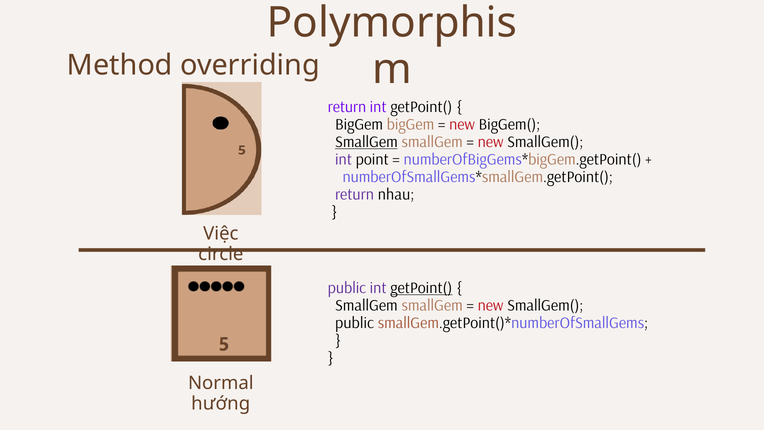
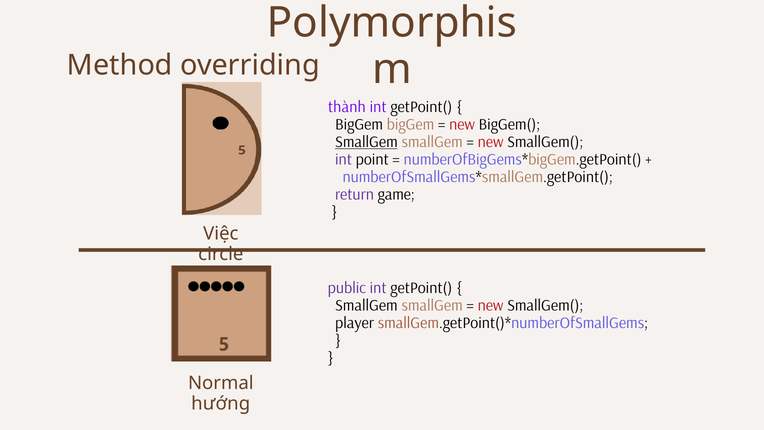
return at (347, 107): return -> thành
nhau: nhau -> game
getPoint( at (421, 288) underline: present -> none
public at (354, 323): public -> player
